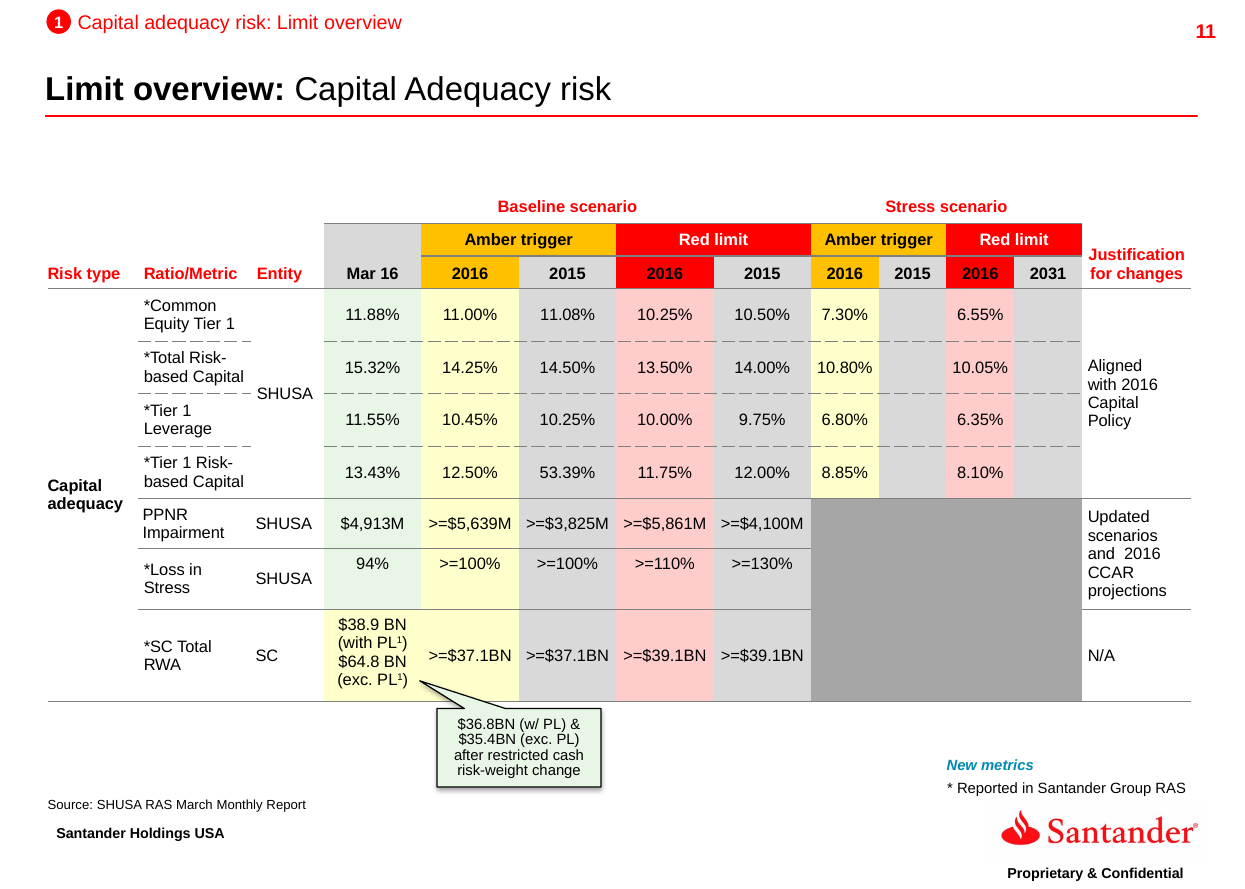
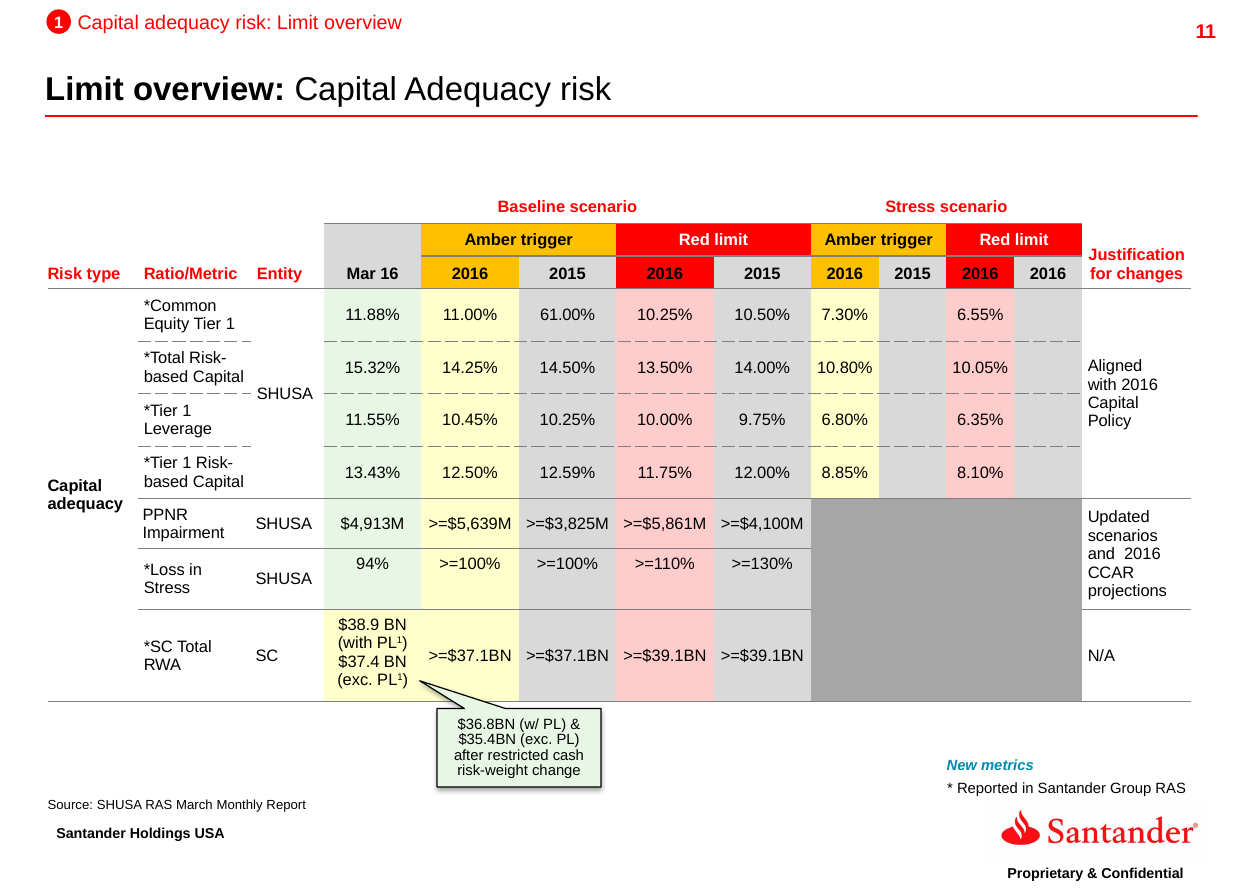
2016 2031: 2031 -> 2016
11.08%: 11.08% -> 61.00%
53.39%: 53.39% -> 12.59%
$64.8: $64.8 -> $37.4
